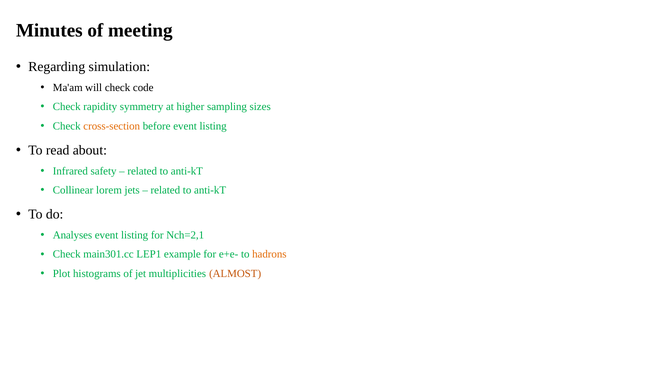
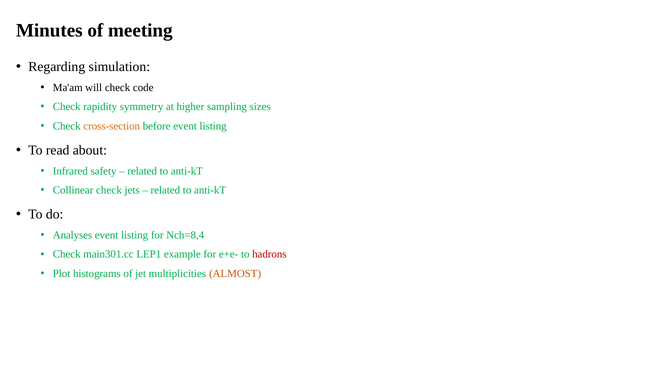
Collinear lorem: lorem -> check
Nch=2,1: Nch=2,1 -> Nch=8,4
hadrons colour: orange -> red
